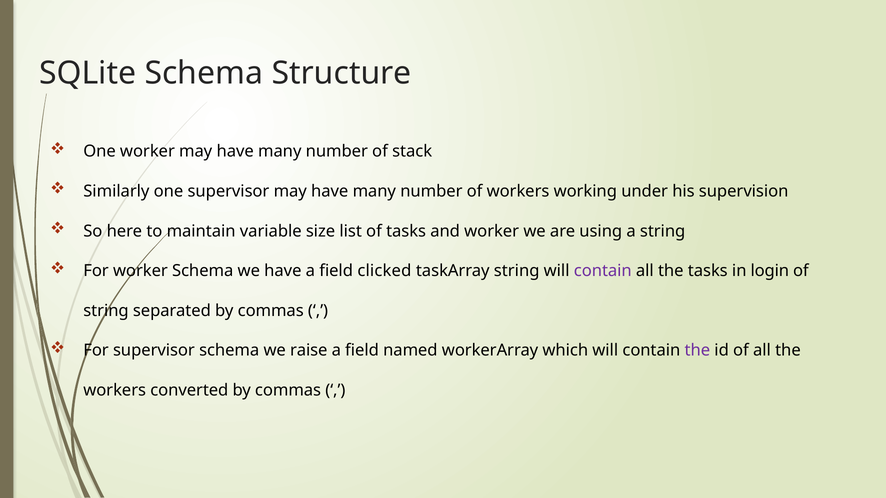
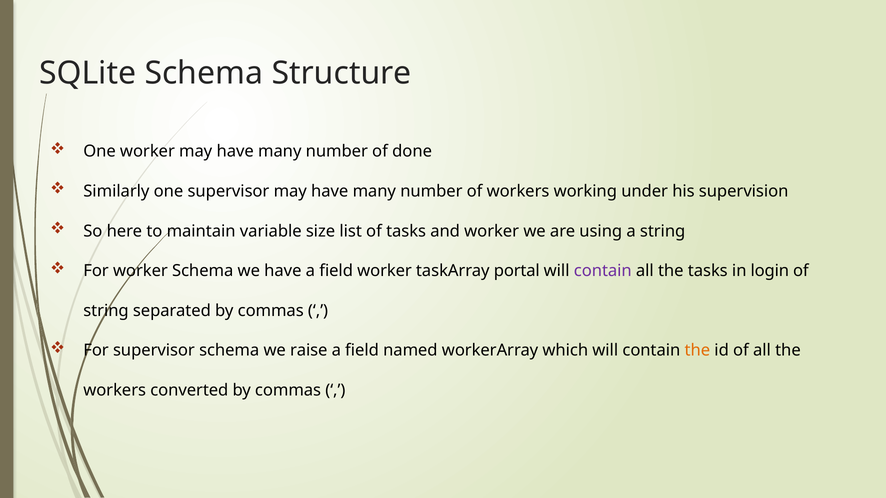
stack: stack -> done
field clicked: clicked -> worker
taskArray string: string -> portal
the at (697, 351) colour: purple -> orange
